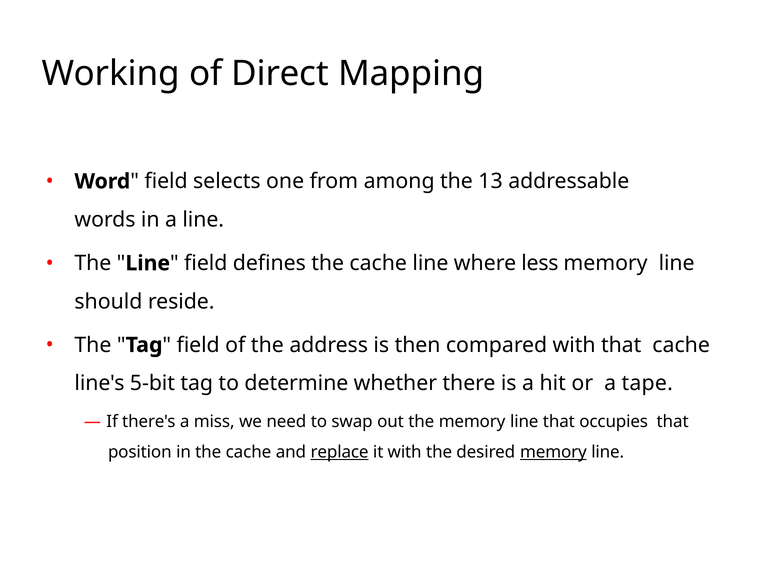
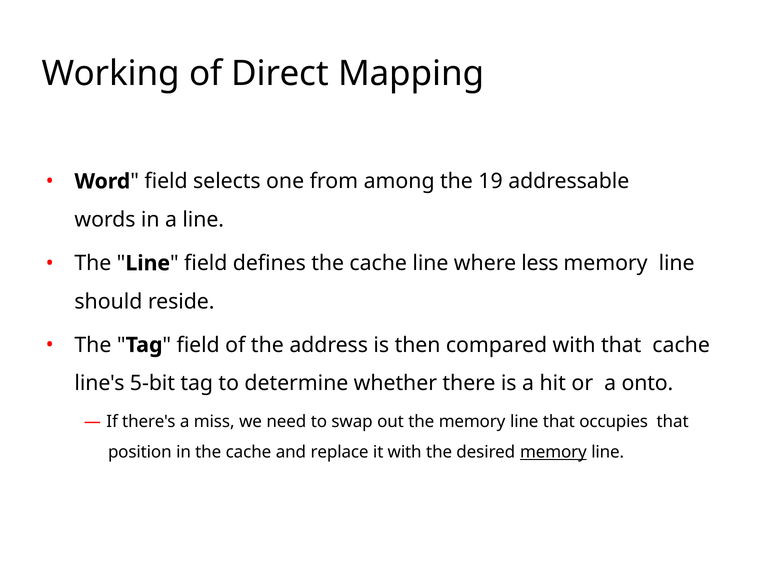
13: 13 -> 19
tape: tape -> onto
replace underline: present -> none
